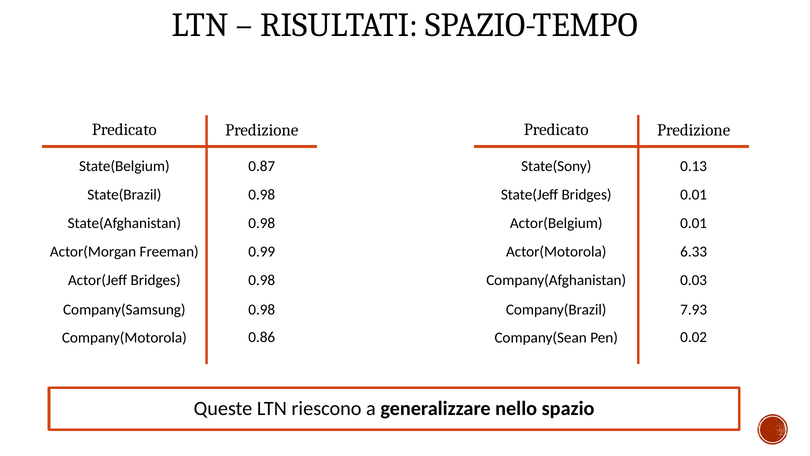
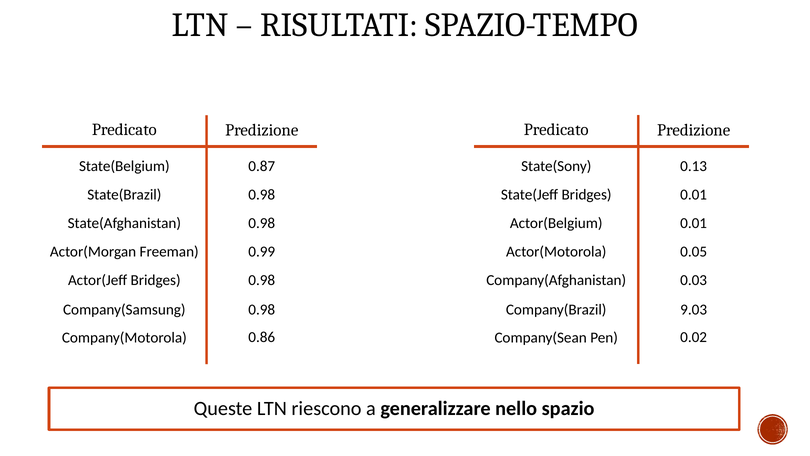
6.33: 6.33 -> 0.05
7.93: 7.93 -> 9.03
